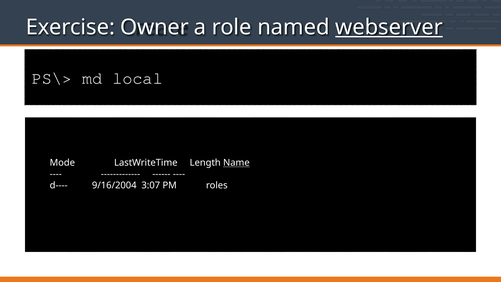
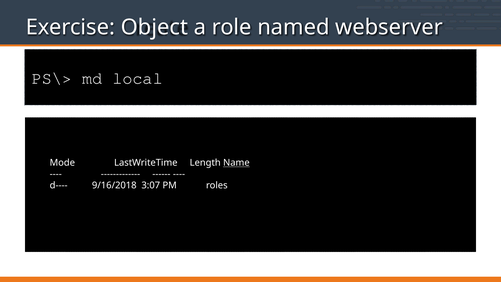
Owner: Owner -> Object
webserver underline: present -> none
9/16/2004: 9/16/2004 -> 9/16/2018
